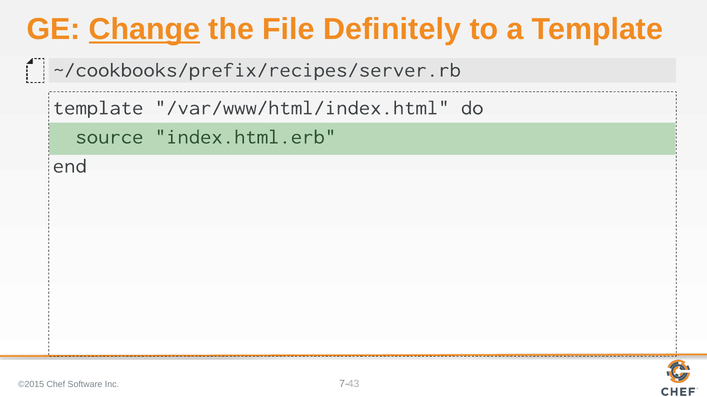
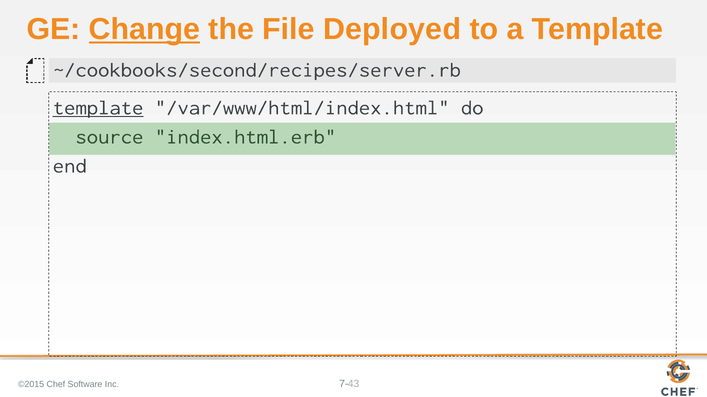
Definitely: Definitely -> Deployed
~/cookbooks/prefix/recipes/server.rb: ~/cookbooks/prefix/recipes/server.rb -> ~/cookbooks/second/recipes/server.rb
template at (98, 108) underline: none -> present
